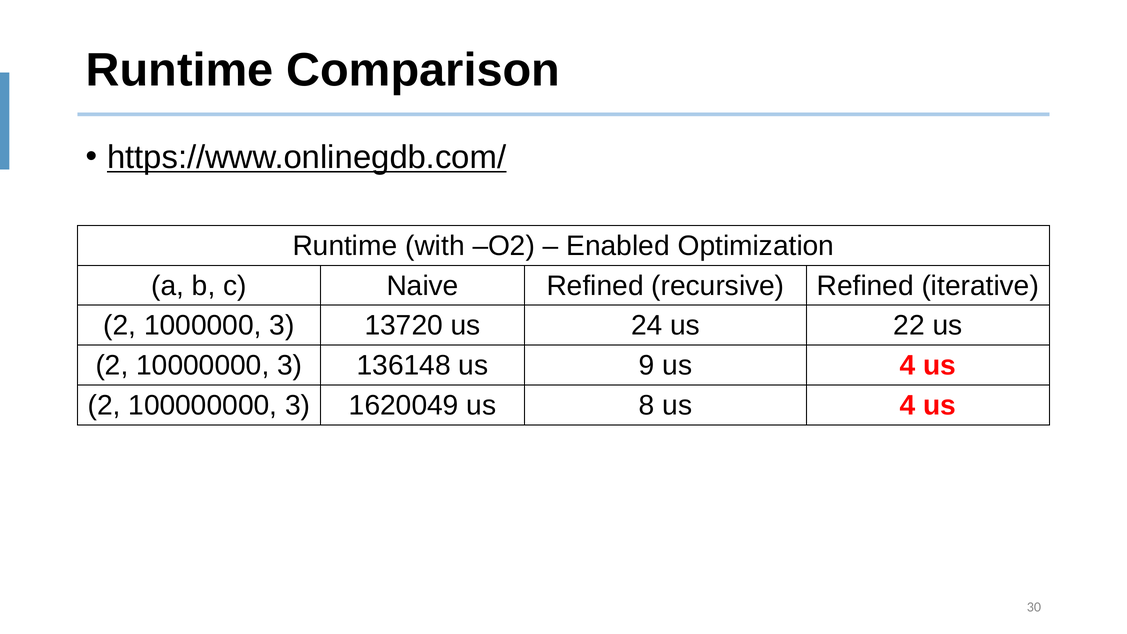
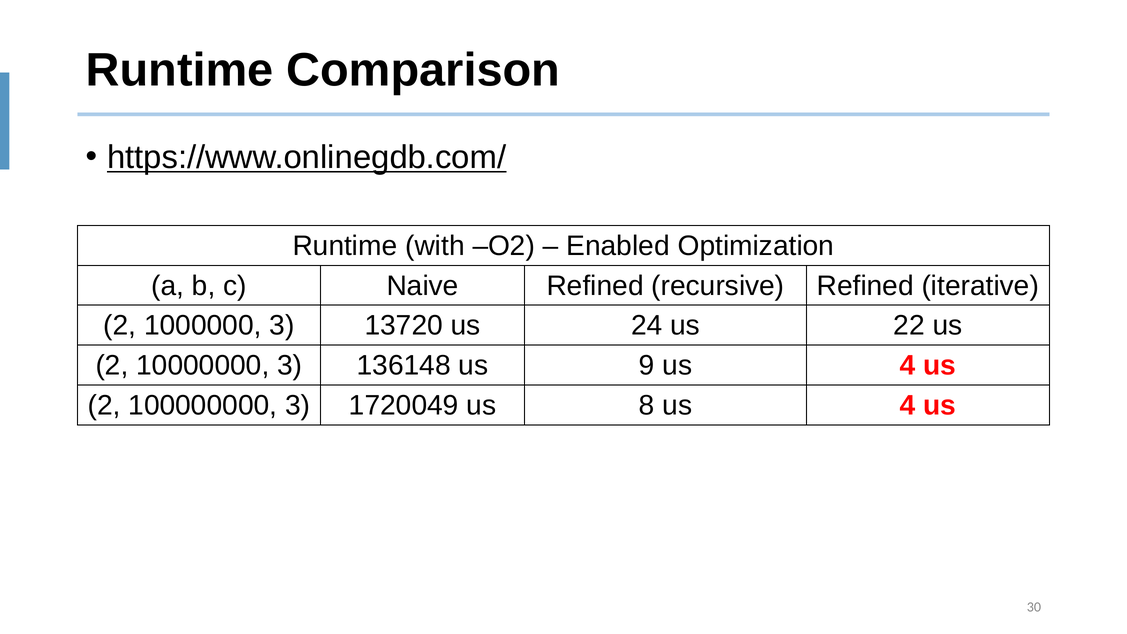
1620049: 1620049 -> 1720049
